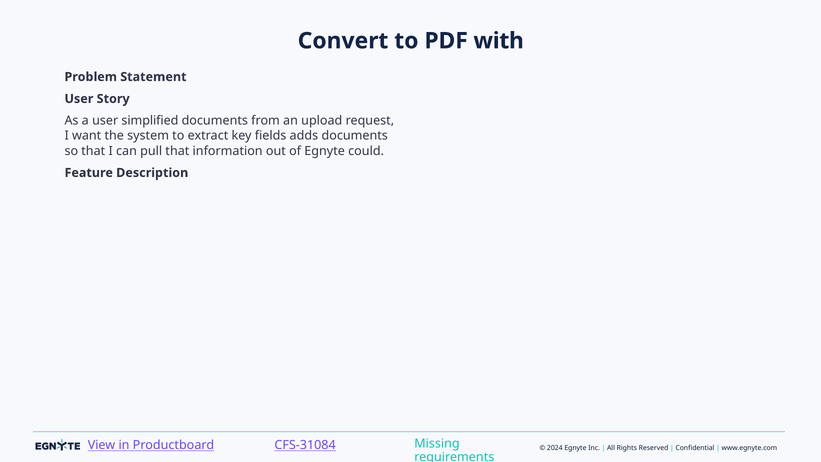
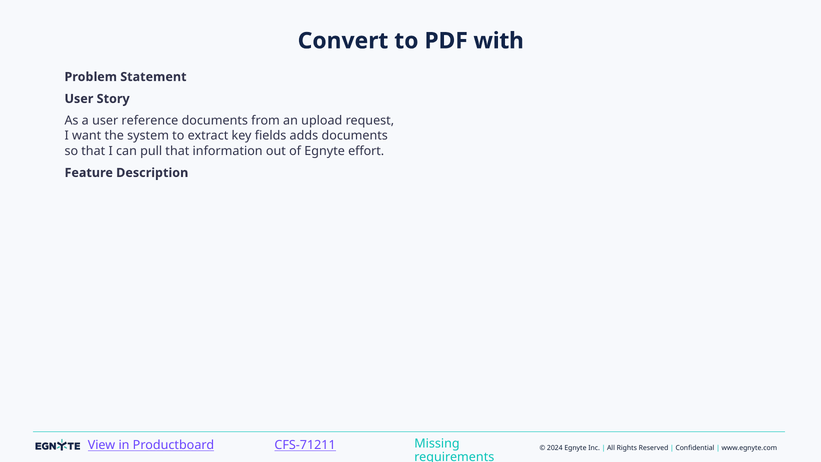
simplified: simplified -> reference
could: could -> effort
CFS-31084: CFS-31084 -> CFS-71211
